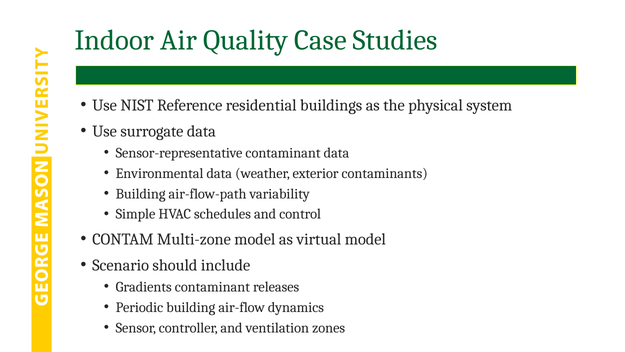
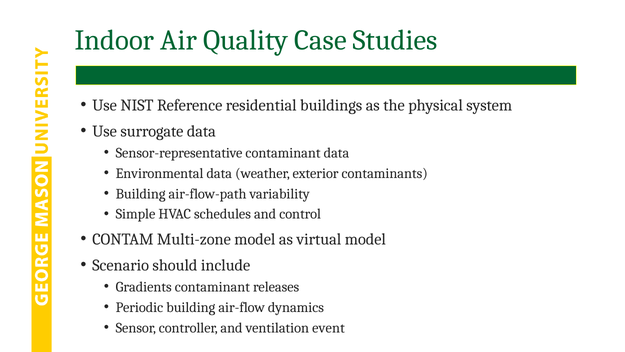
zones: zones -> event
